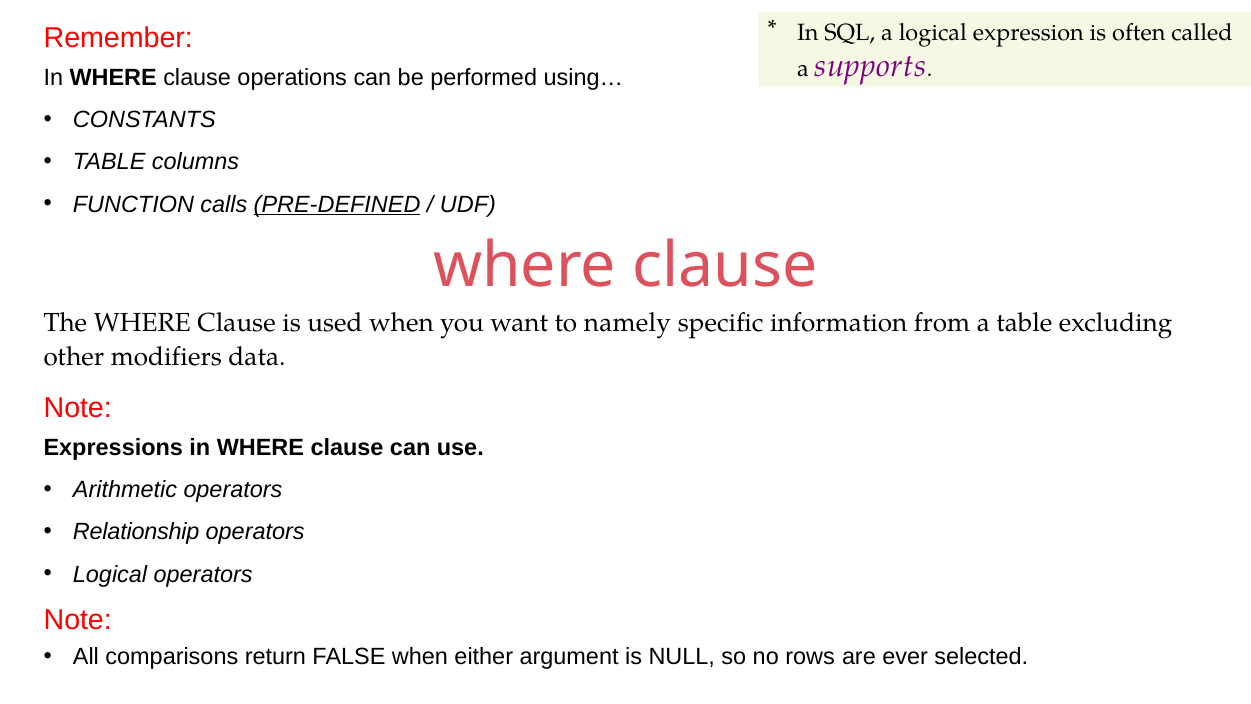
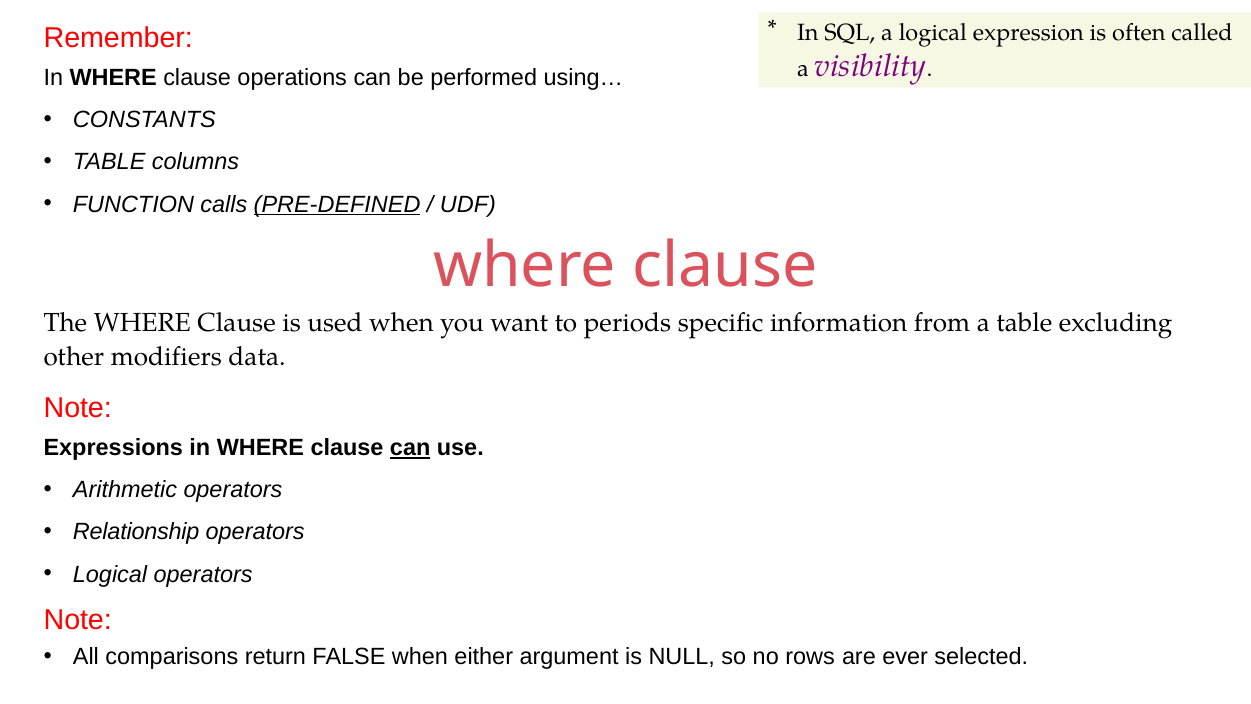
supports: supports -> visibility
namely: namely -> periods
can at (410, 448) underline: none -> present
